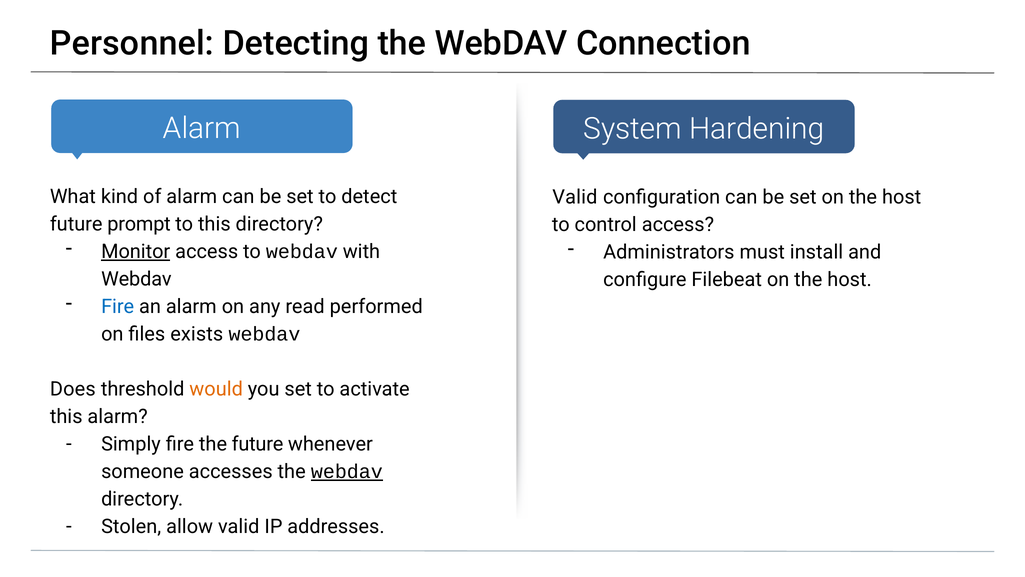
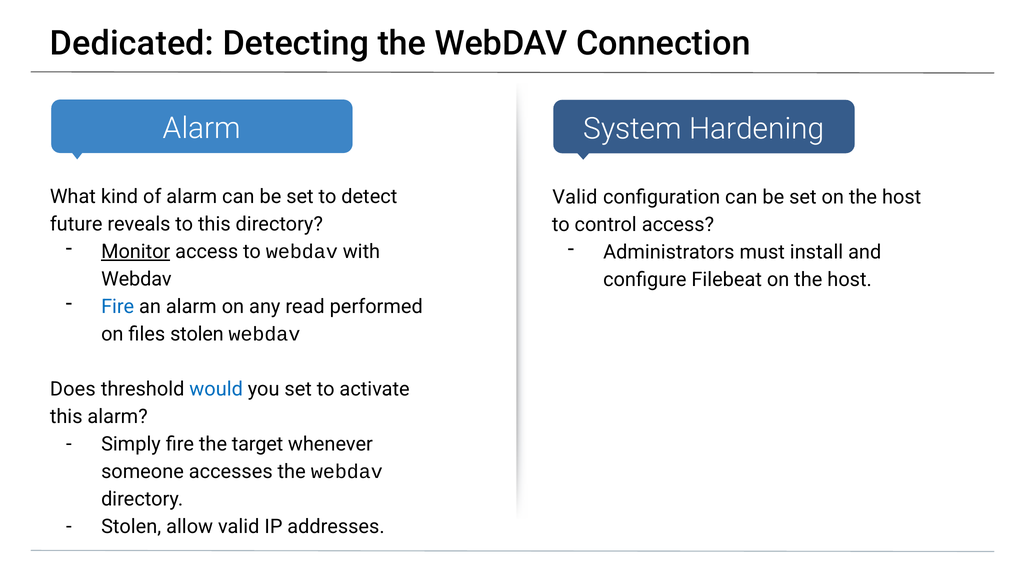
Personnel: Personnel -> Dedicated
prompt: prompt -> reveals
files exists: exists -> stolen
would colour: orange -> blue
the future: future -> target
webdav at (347, 471) underline: present -> none
